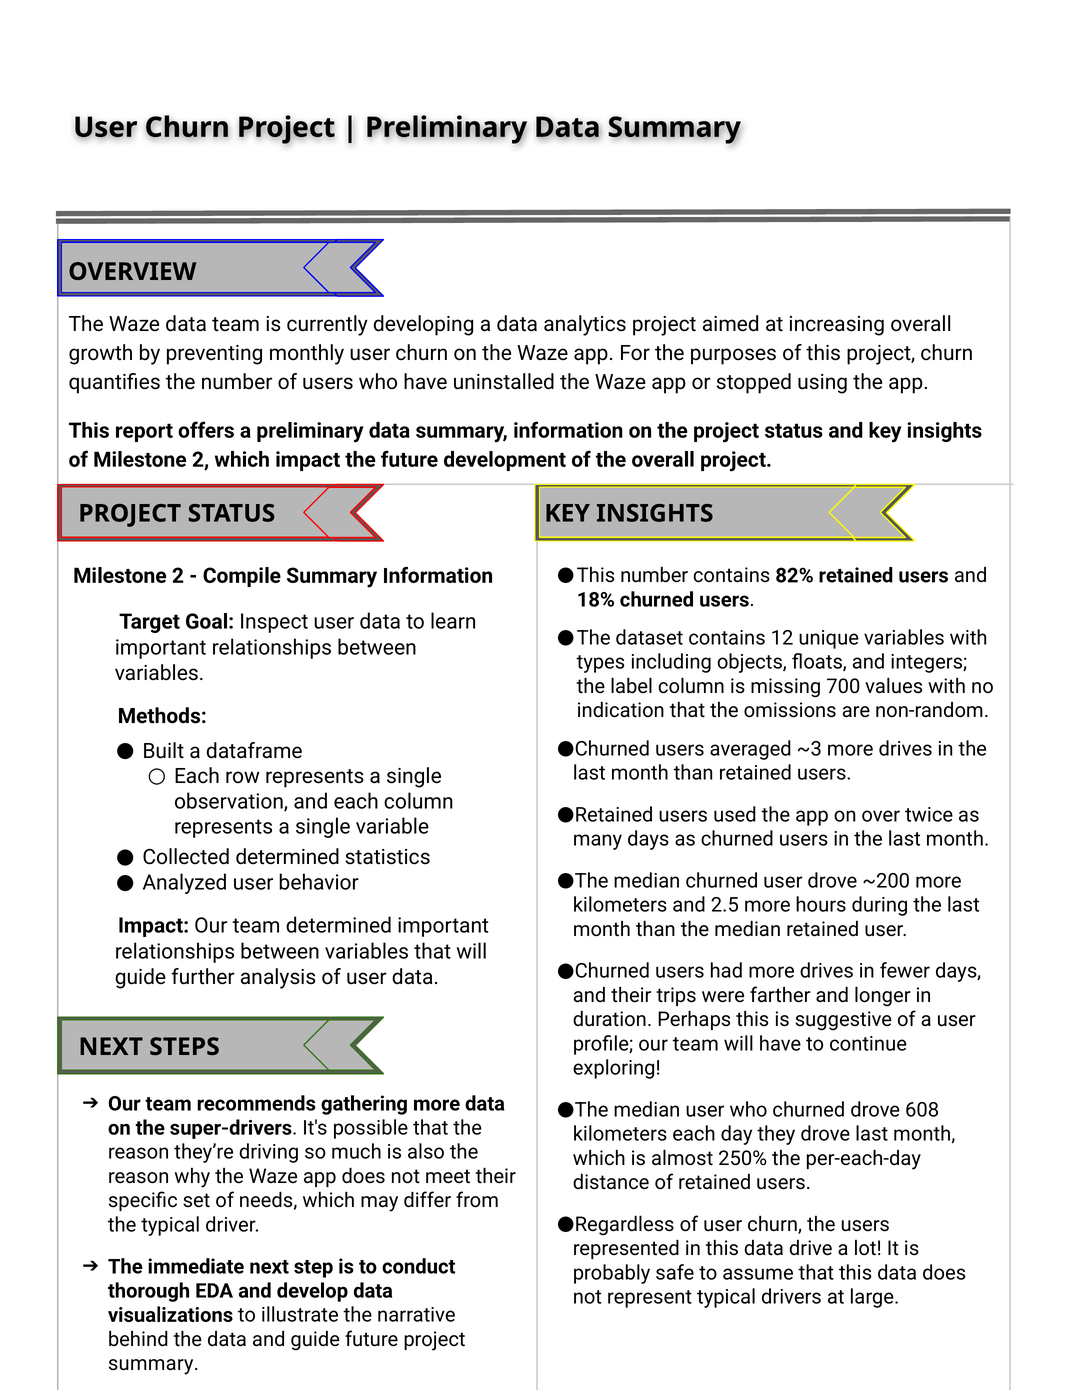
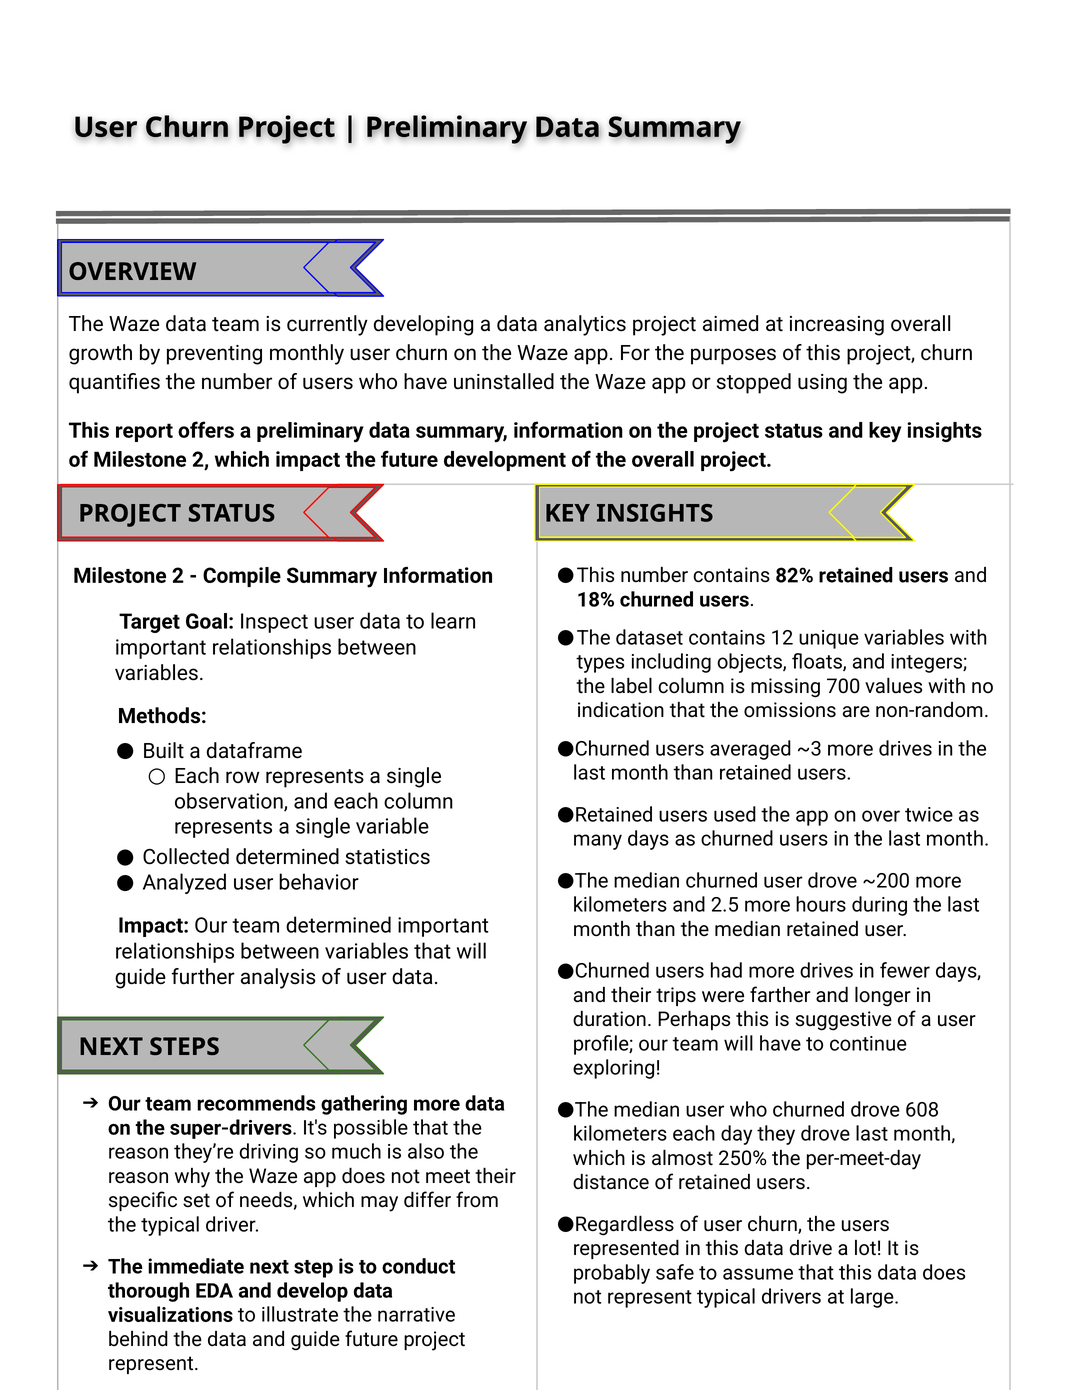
per-each-day: per-each-day -> per-meet-day
summary at (153, 1364): summary -> represent
